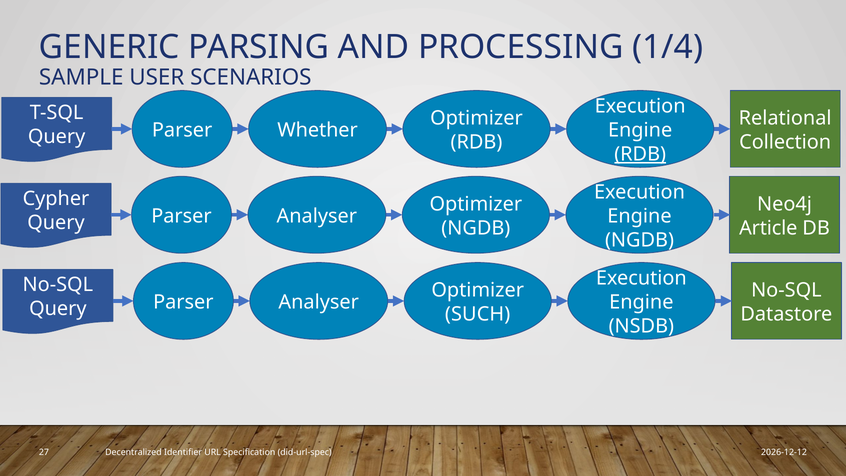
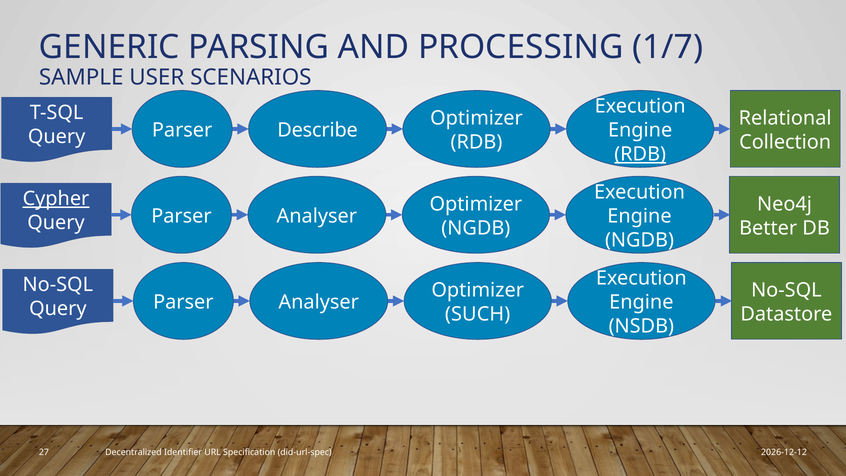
1/4: 1/4 -> 1/7
Whether: Whether -> Describe
Cypher underline: none -> present
Article: Article -> Better
